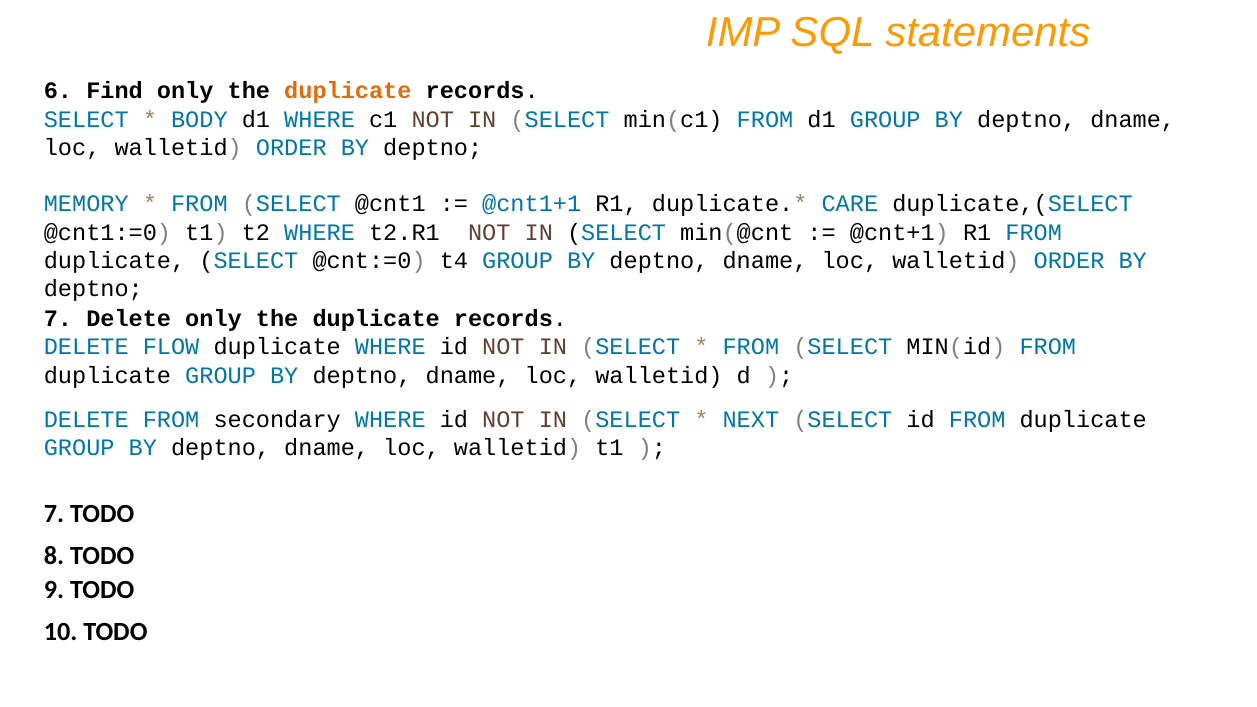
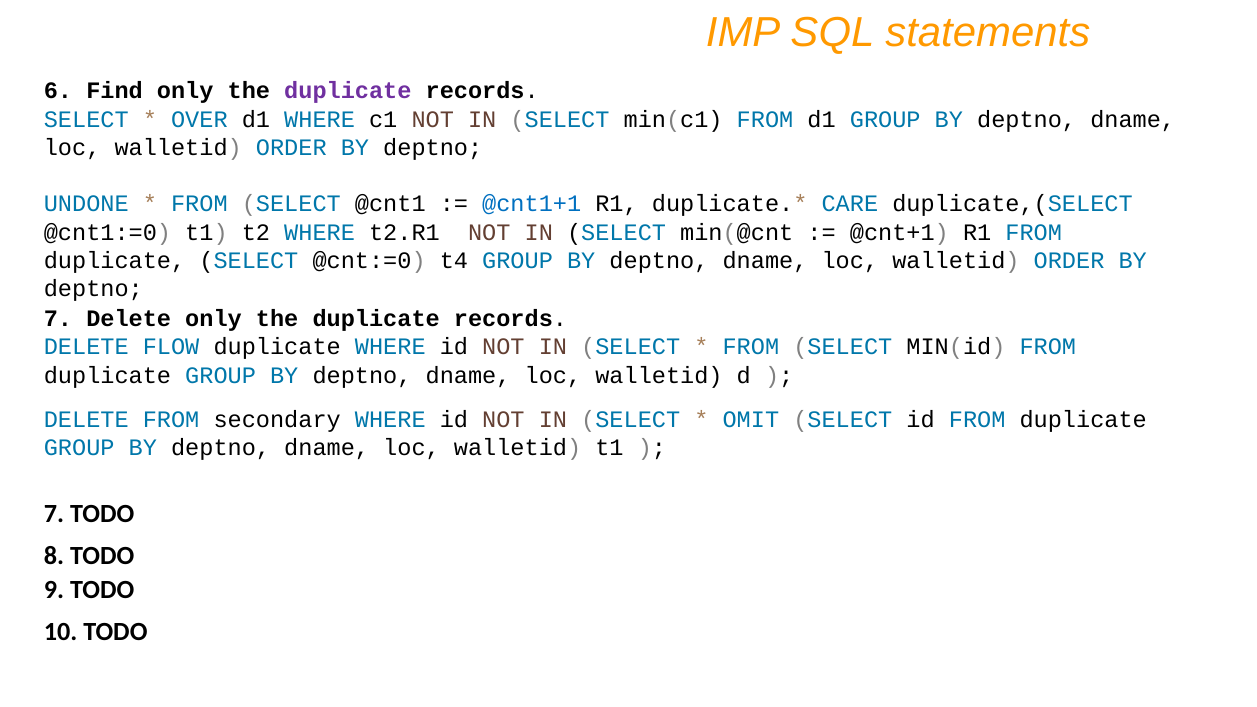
duplicate at (348, 91) colour: orange -> purple
BODY: BODY -> OVER
MEMORY: MEMORY -> UNDONE
NEXT: NEXT -> OMIT
